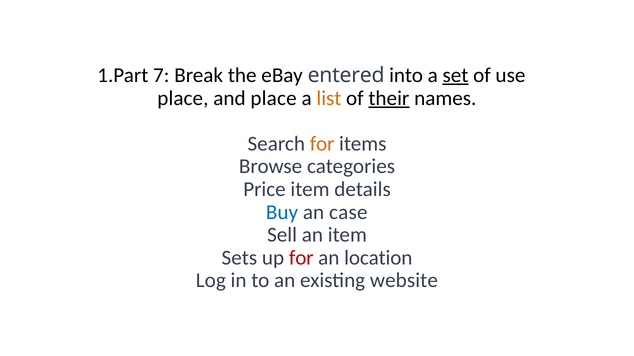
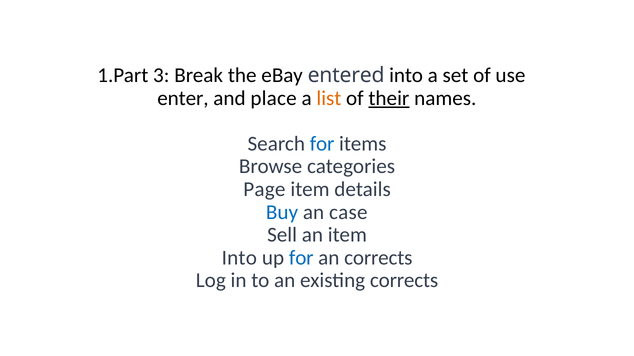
7: 7 -> 3
set underline: present -> none
place at (183, 98): place -> enter
for at (322, 144) colour: orange -> blue
Price: Price -> Page
Sets at (239, 258): Sets -> Into
for at (301, 258) colour: red -> blue
an location: location -> corrects
existing website: website -> corrects
